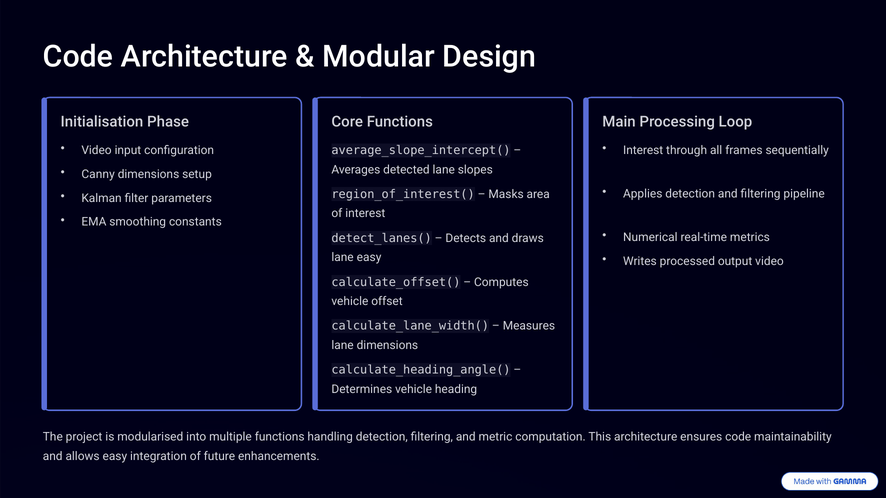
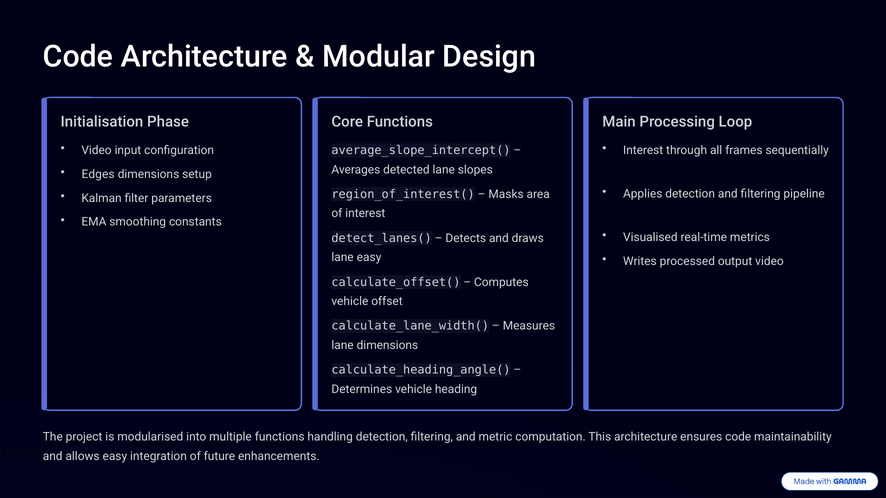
Canny: Canny -> Edges
Numerical: Numerical -> Visualised
